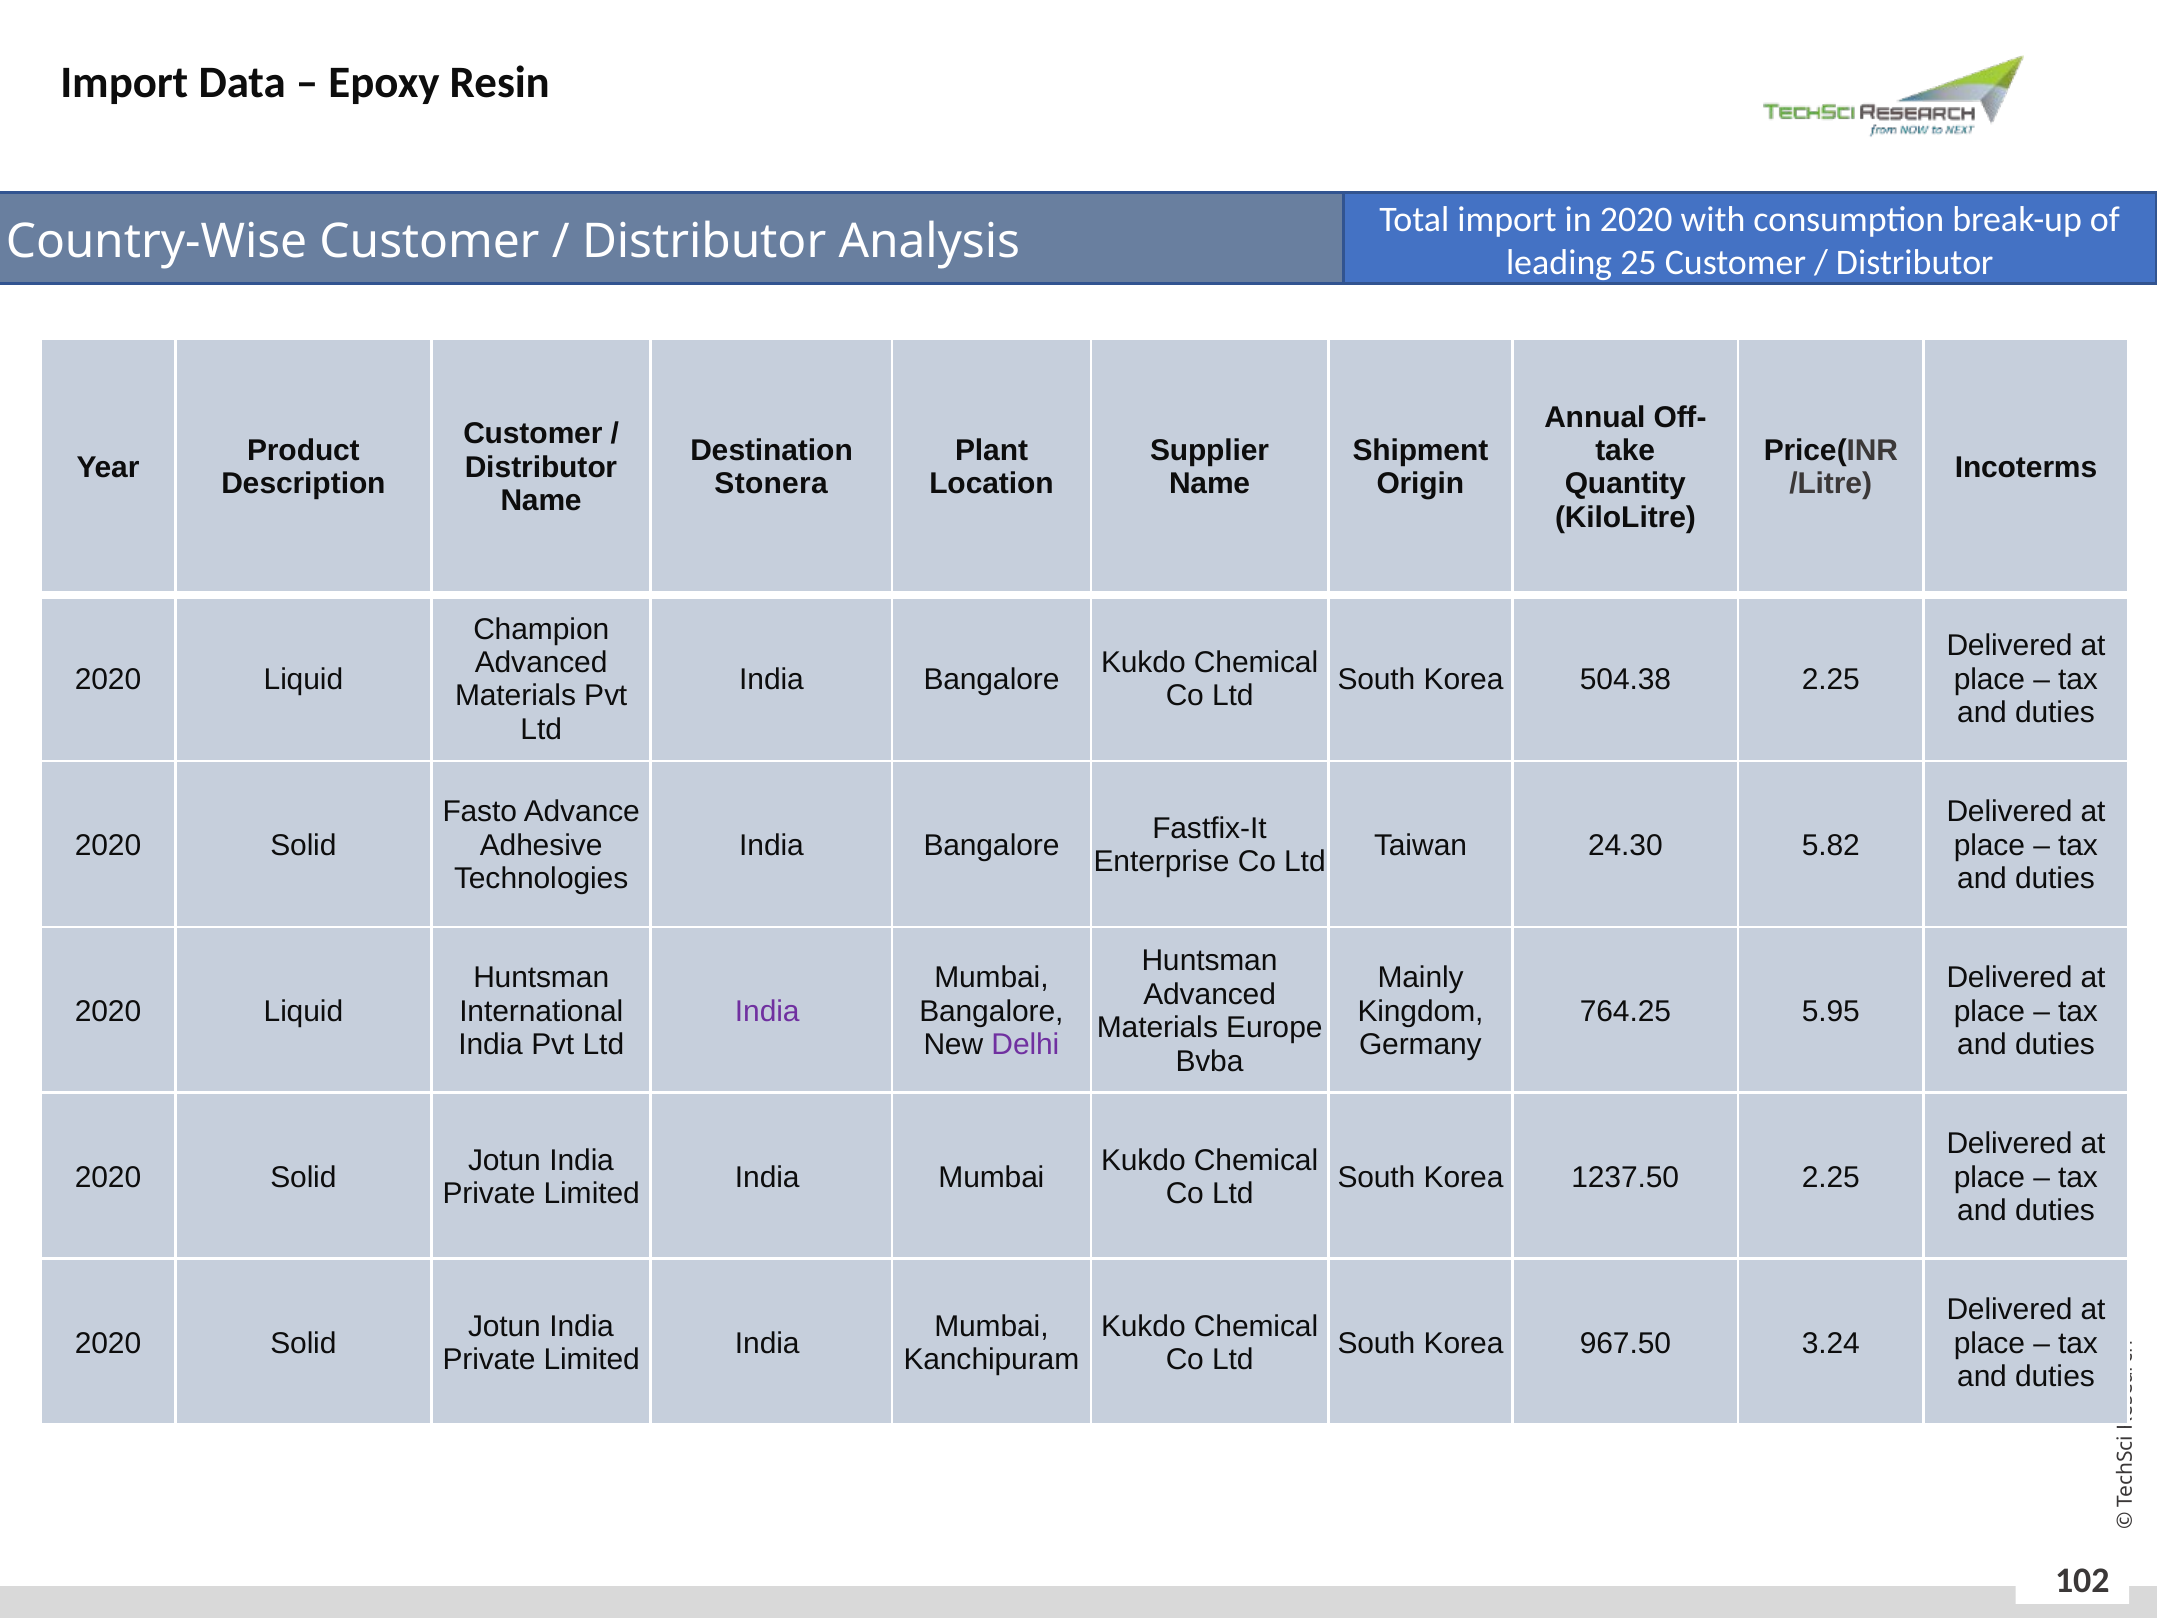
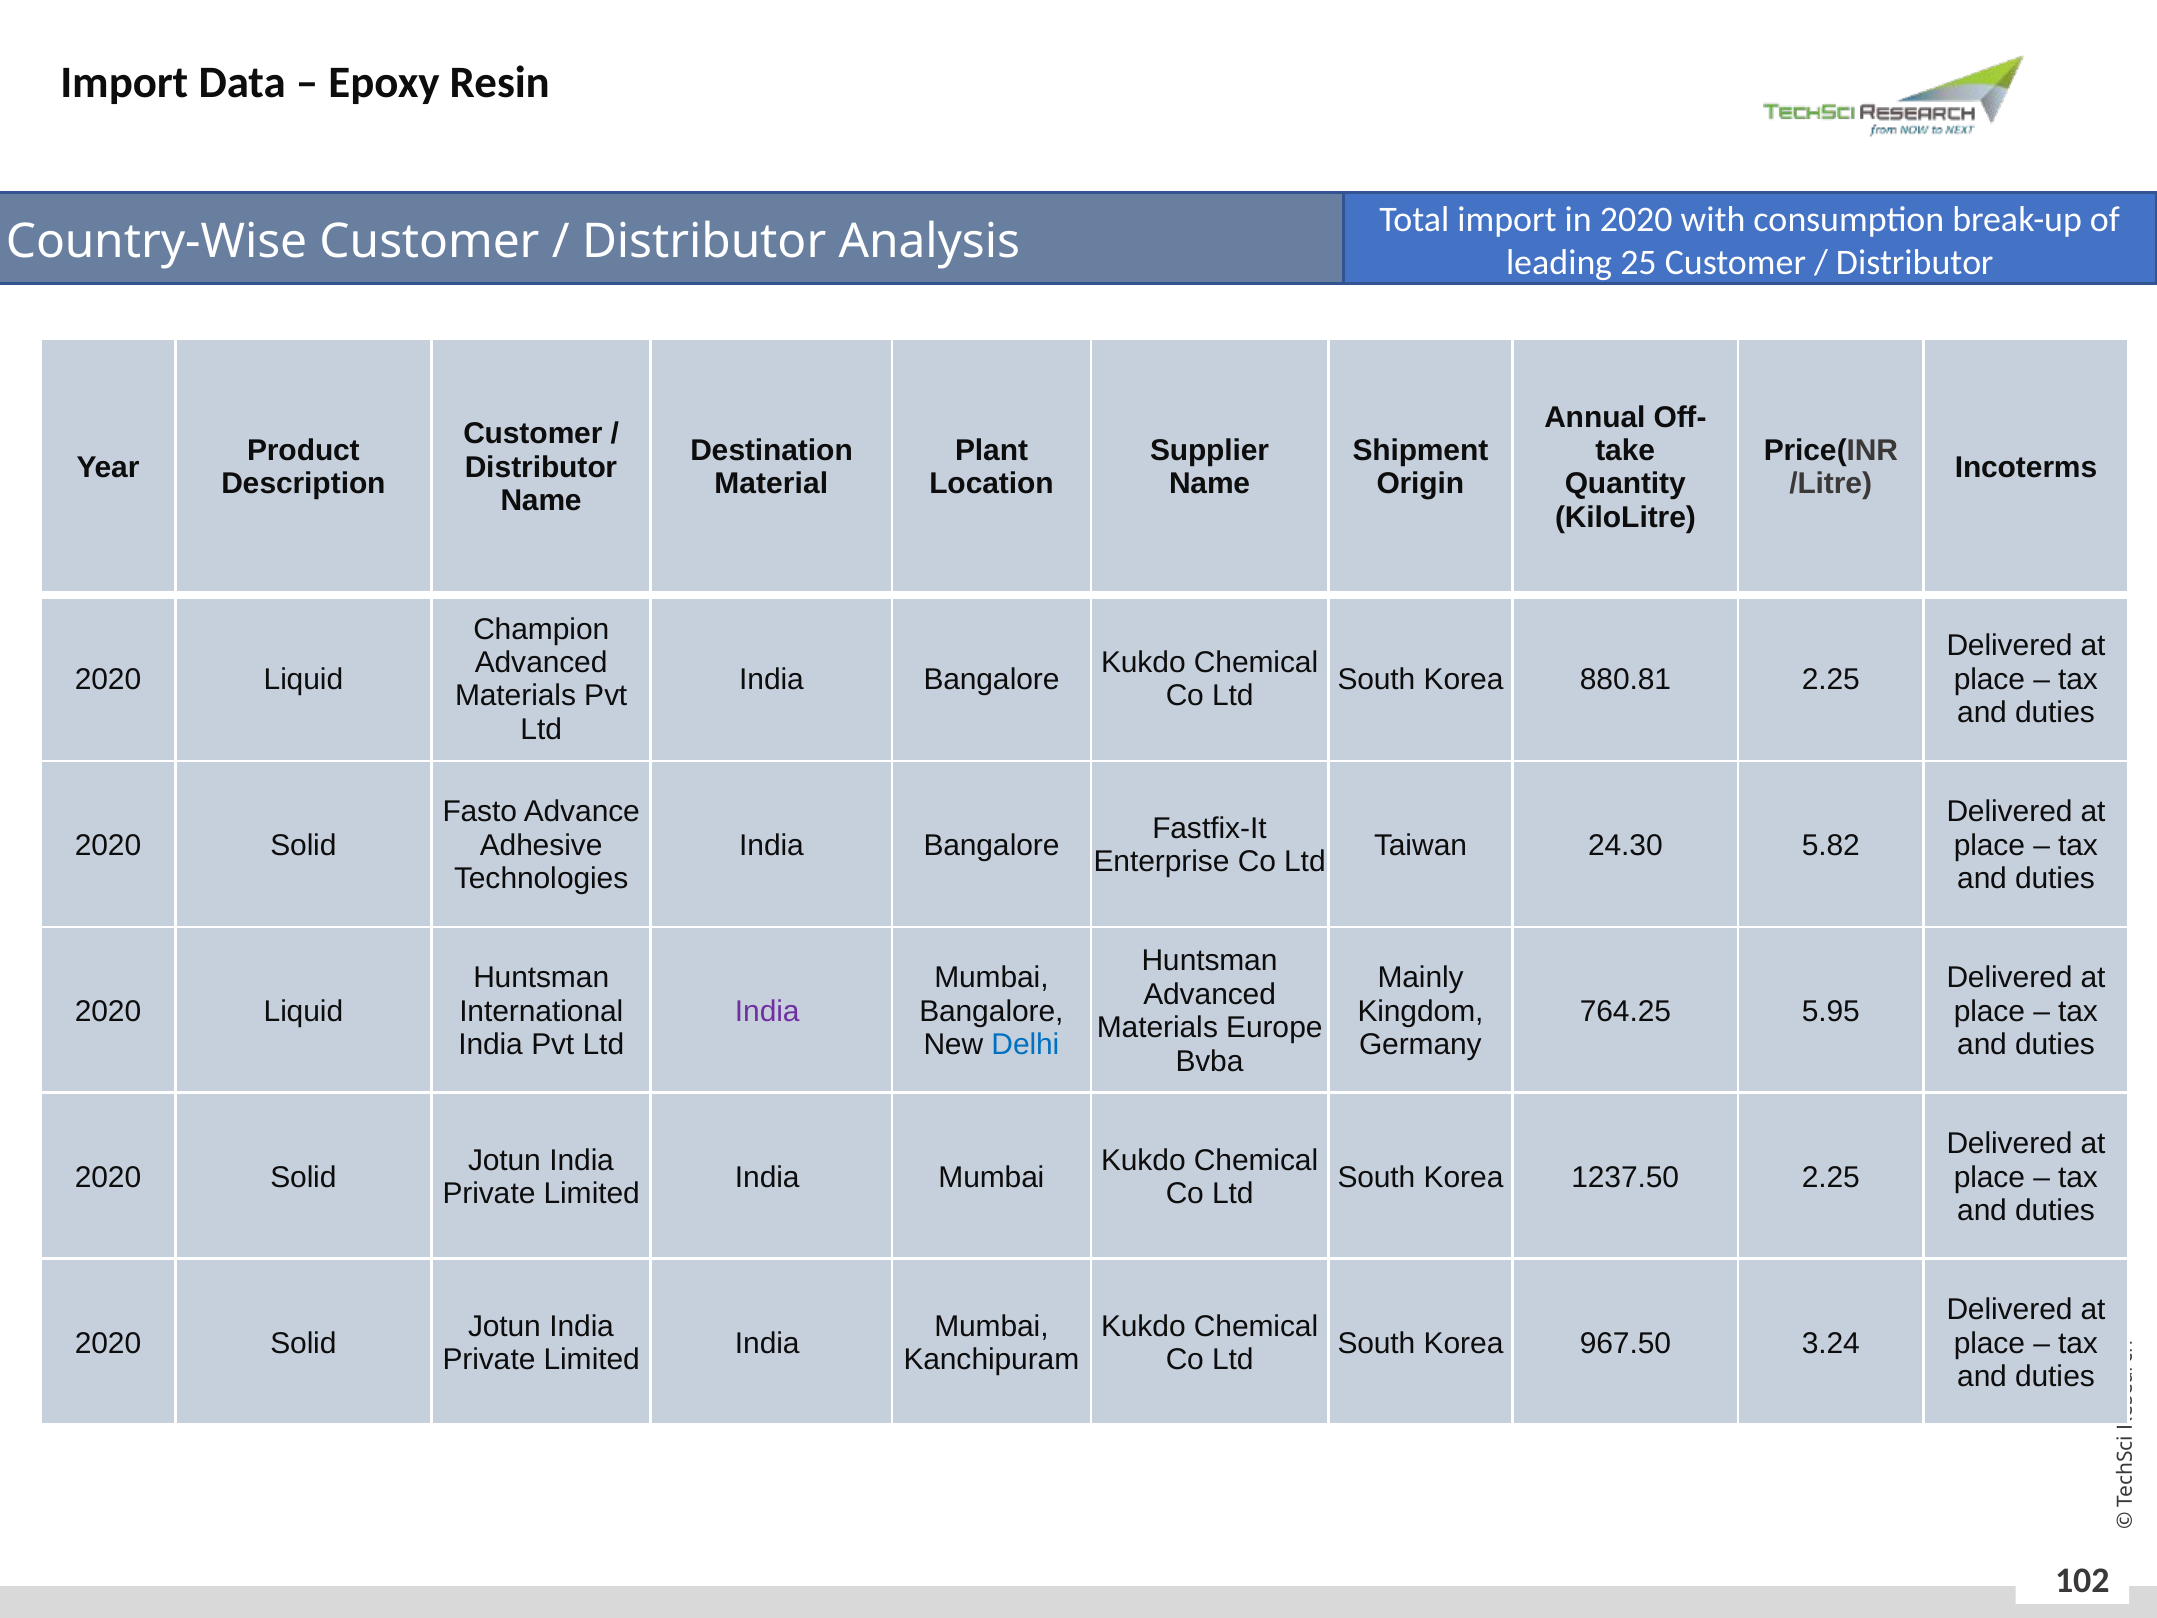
Stonera: Stonera -> Material
504.38: 504.38 -> 880.81
Delhi colour: purple -> blue
